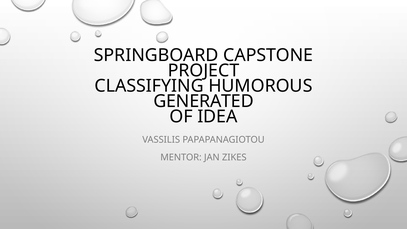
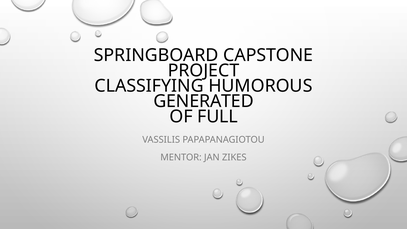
IDEA: IDEA -> FULL
